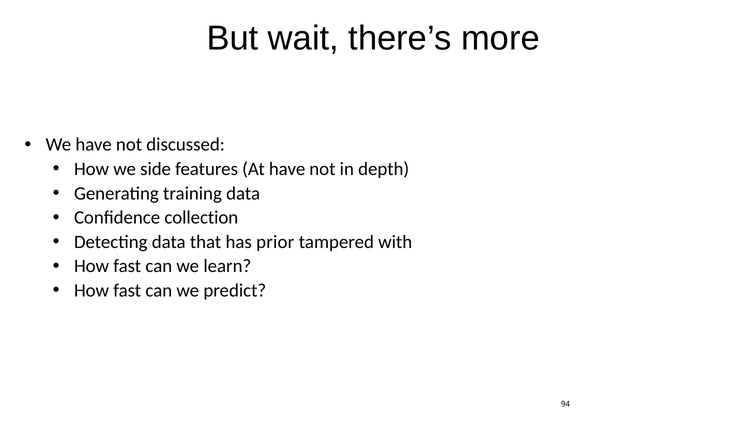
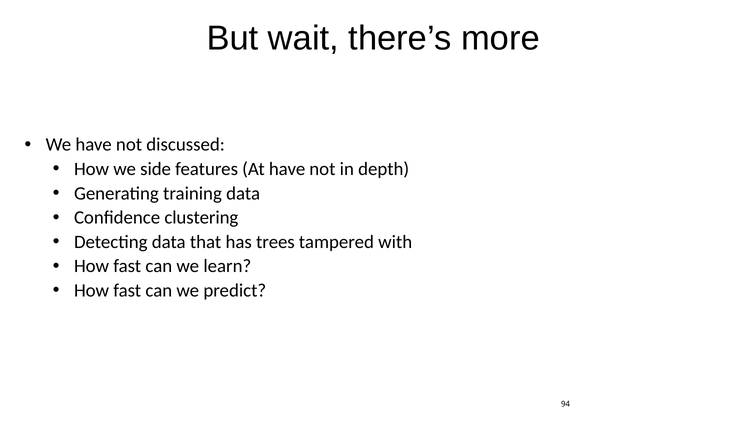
collection: collection -> clustering
prior: prior -> trees
